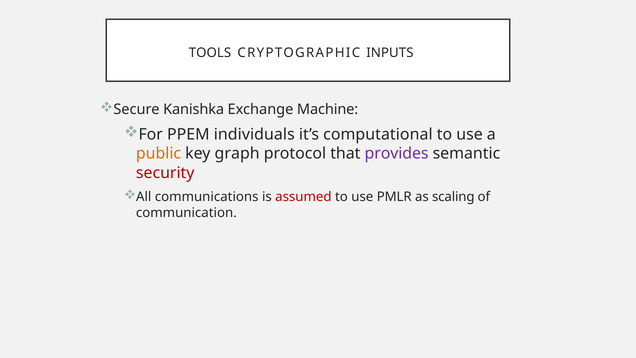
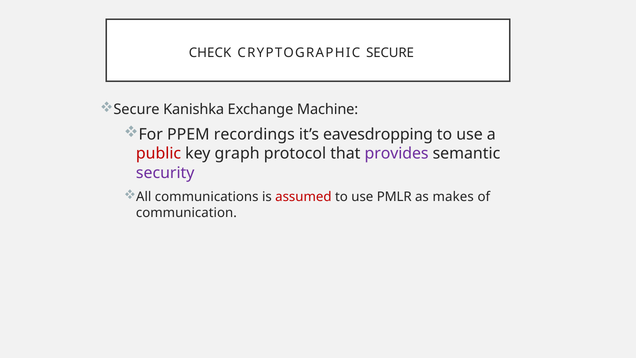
TOOLS: TOOLS -> CHECK
CRYPTOGRAPHIC INPUTS: INPUTS -> SECURE
individuals: individuals -> recordings
computational: computational -> eavesdropping
public colour: orange -> red
security colour: red -> purple
scaling: scaling -> makes
